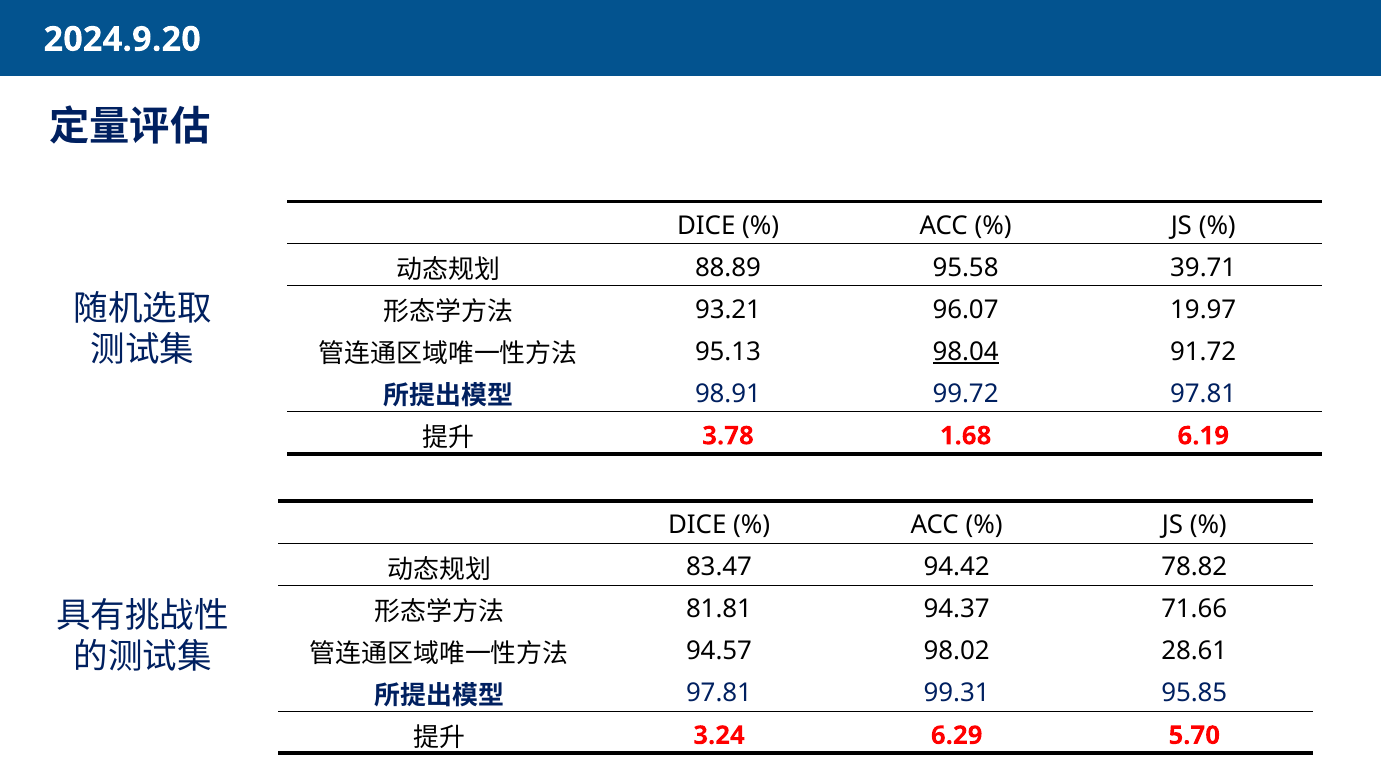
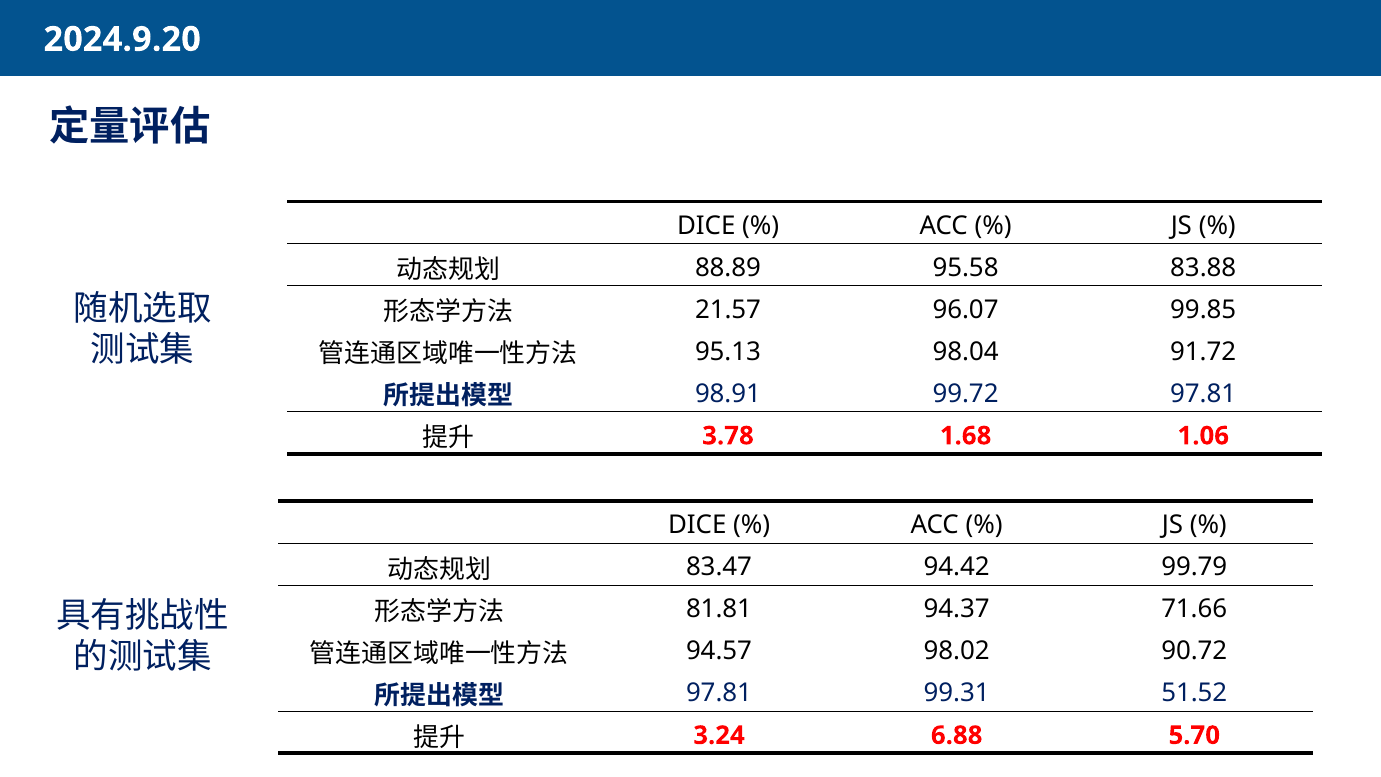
39.71: 39.71 -> 83.88
93.21: 93.21 -> 21.57
19.97: 19.97 -> 99.85
98.04 underline: present -> none
6.19: 6.19 -> 1.06
78.82: 78.82 -> 99.79
28.61: 28.61 -> 90.72
95.85: 95.85 -> 51.52
6.29: 6.29 -> 6.88
